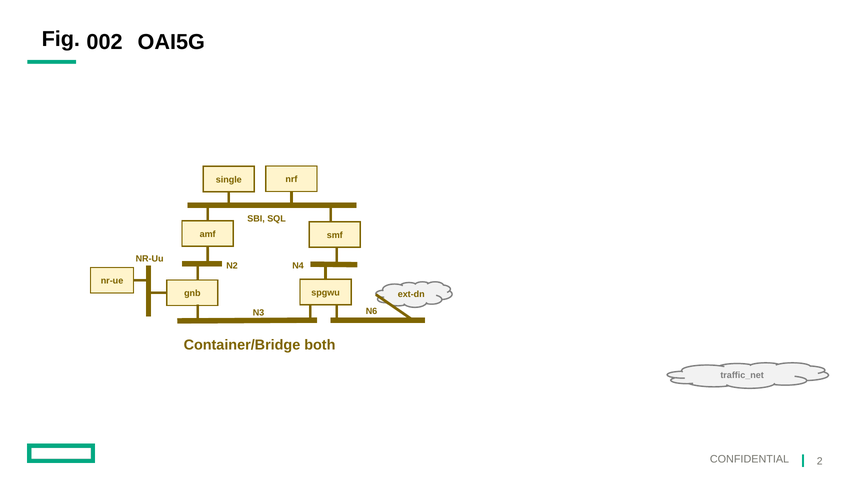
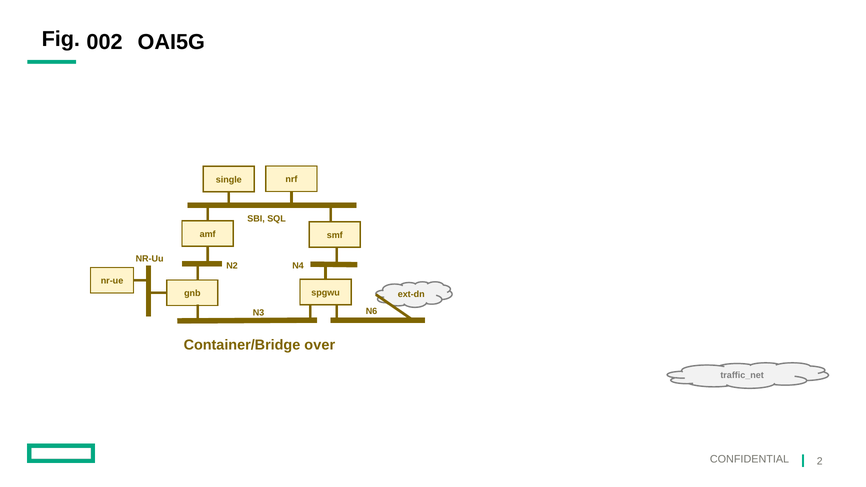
both: both -> over
